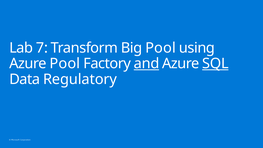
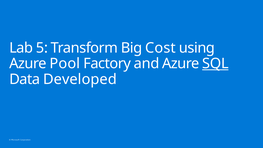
7: 7 -> 5
Big Pool: Pool -> Cost
and underline: present -> none
Regulatory: Regulatory -> Developed
